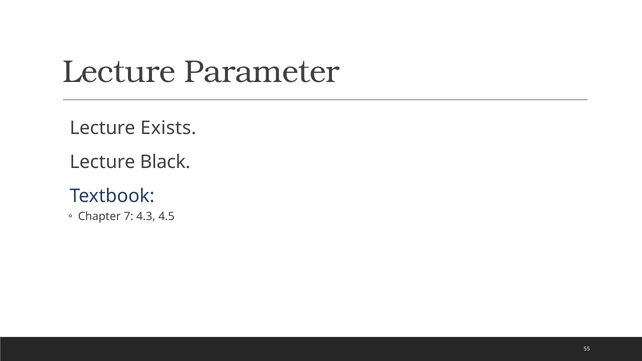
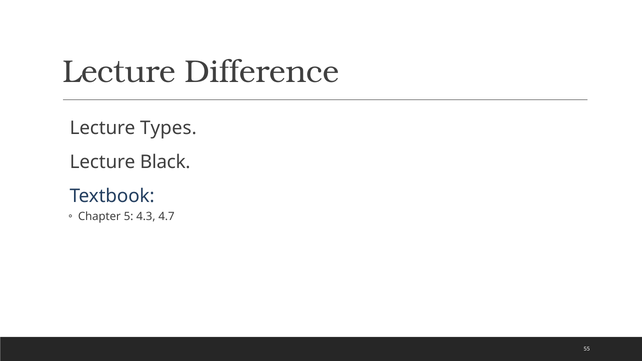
Parameter: Parameter -> Difference
Exists: Exists -> Types
7: 7 -> 5
4.5: 4.5 -> 4.7
